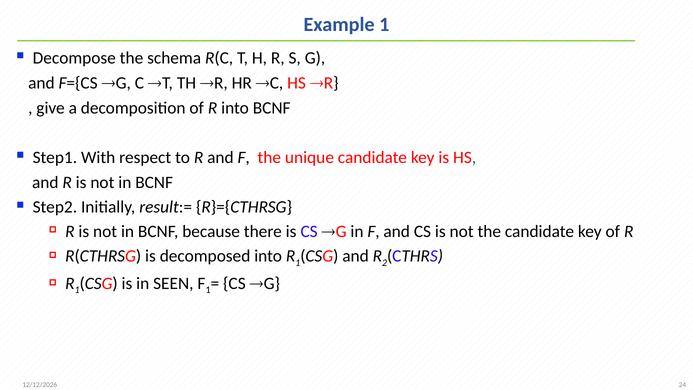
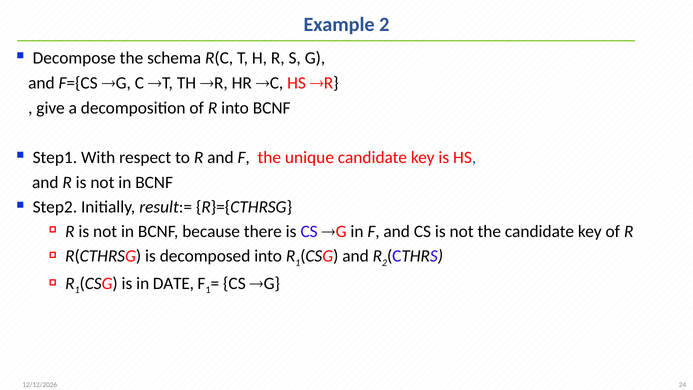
Example 1: 1 -> 2
SEEN: SEEN -> DATE
